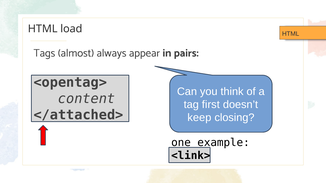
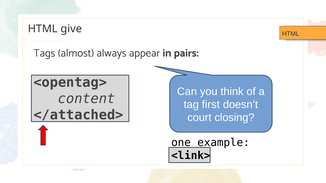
load: load -> give
keep: keep -> court
